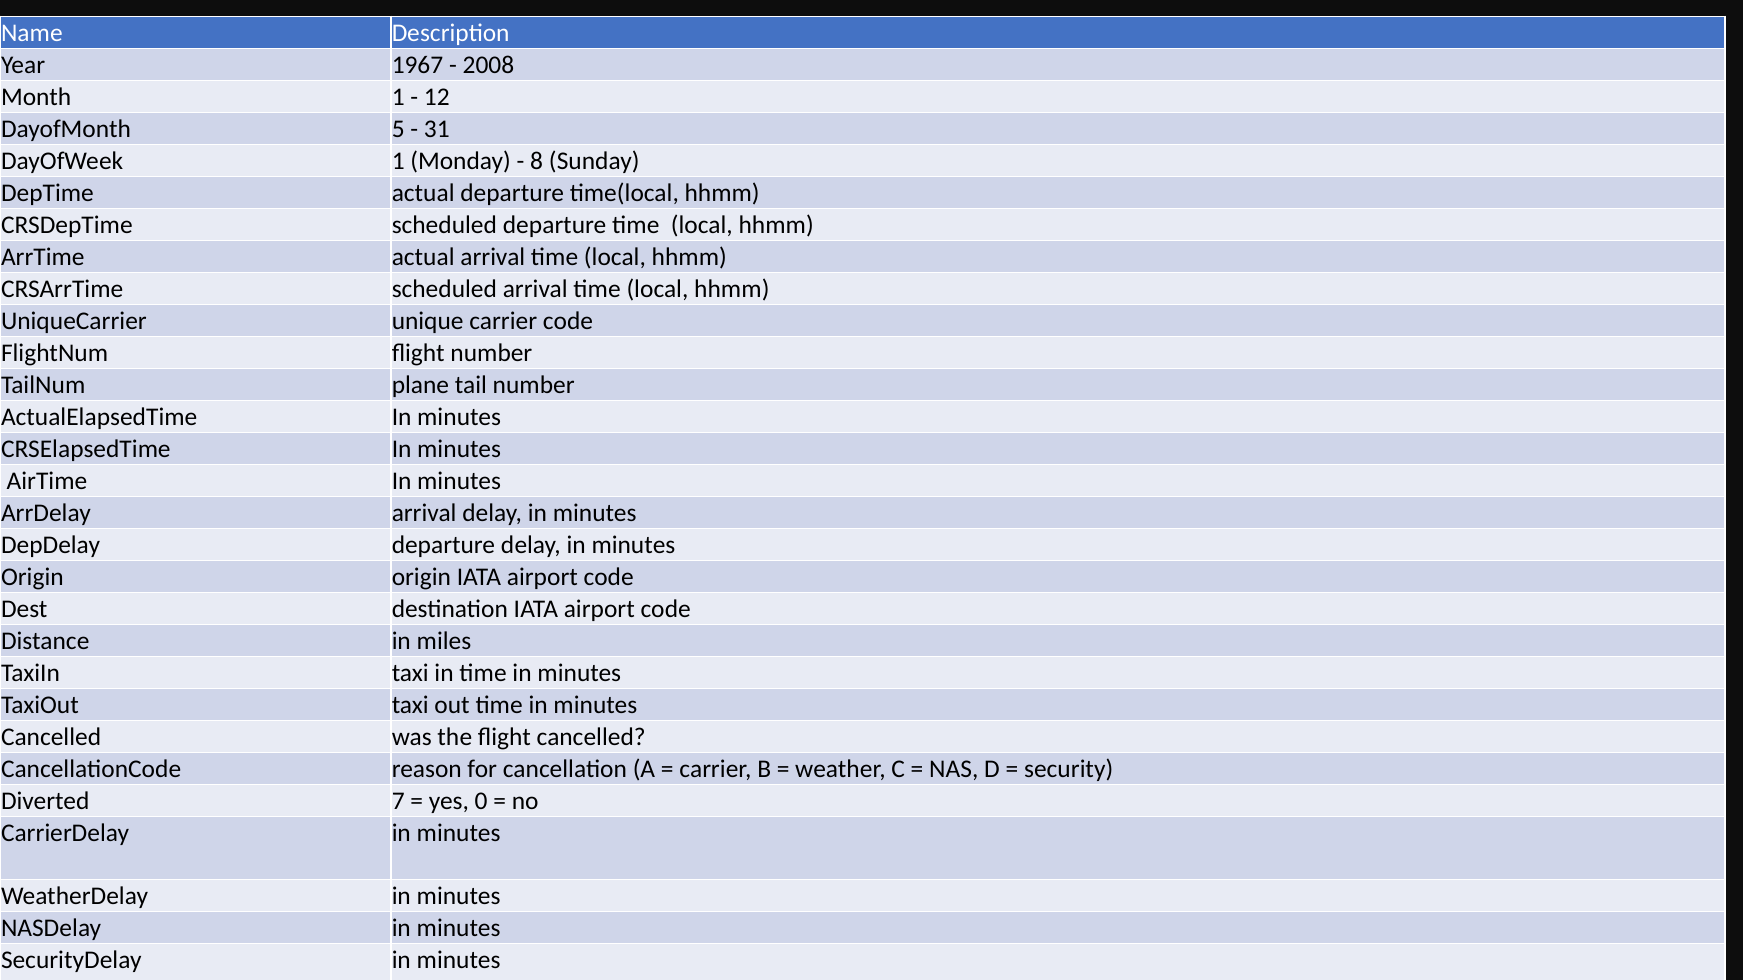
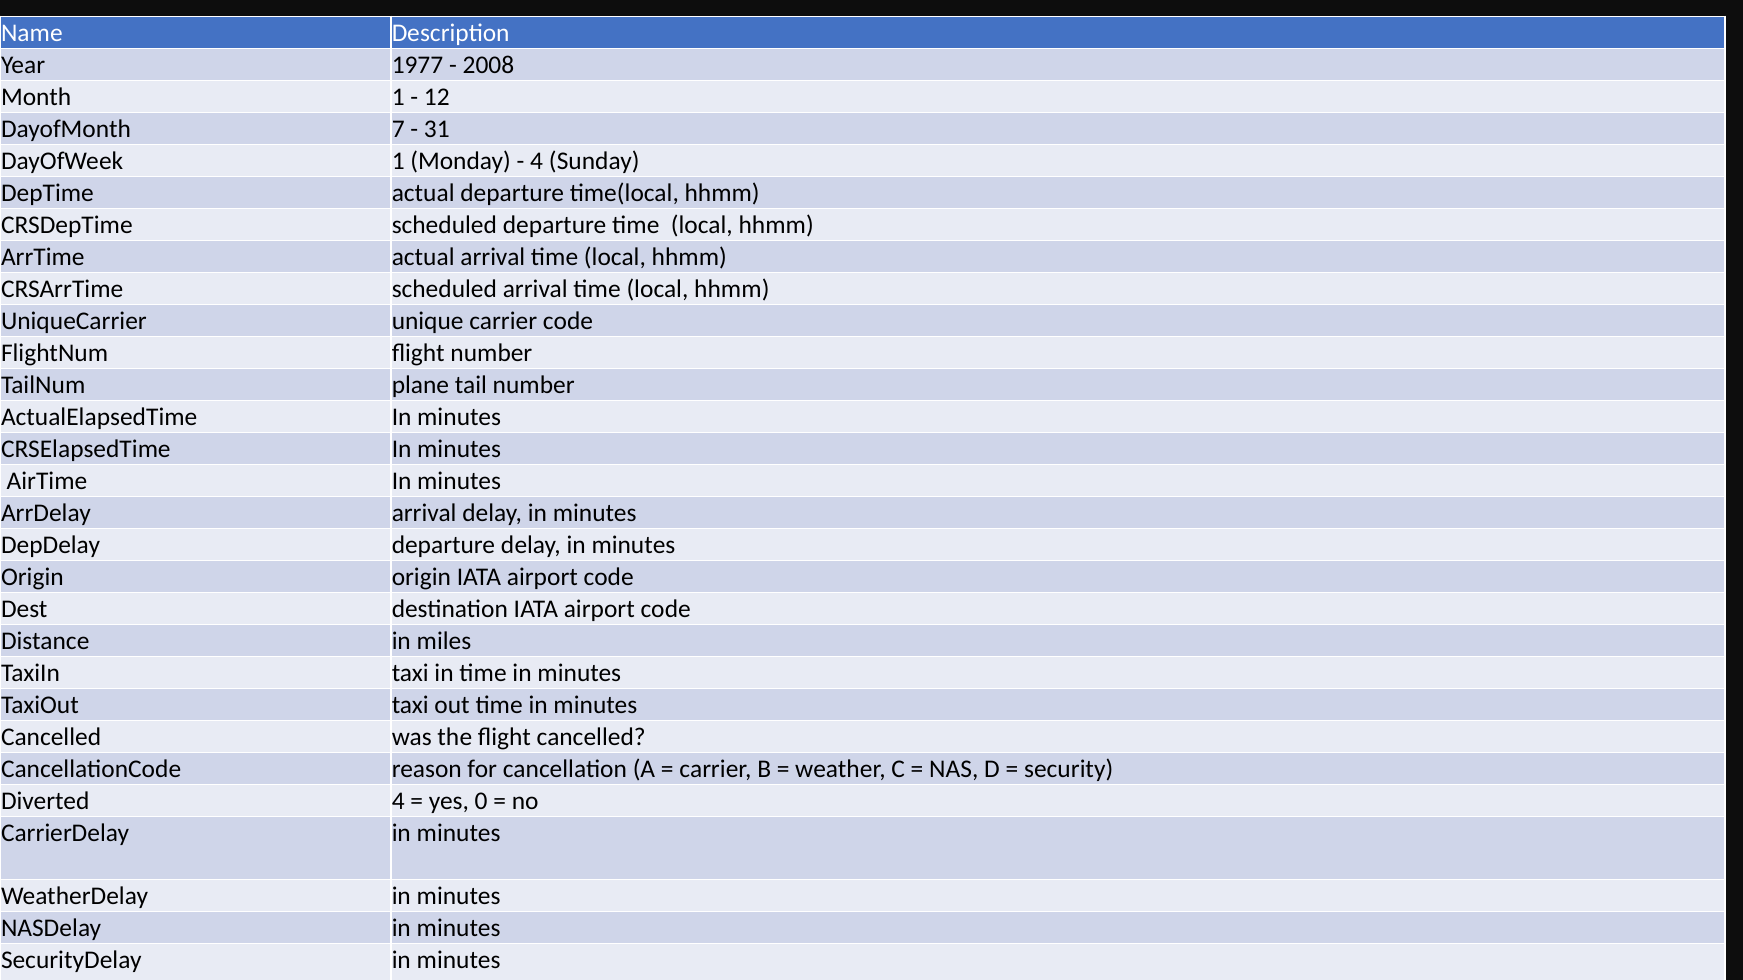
1967: 1967 -> 1977
5: 5 -> 7
8 at (537, 161): 8 -> 4
Diverted 7: 7 -> 4
